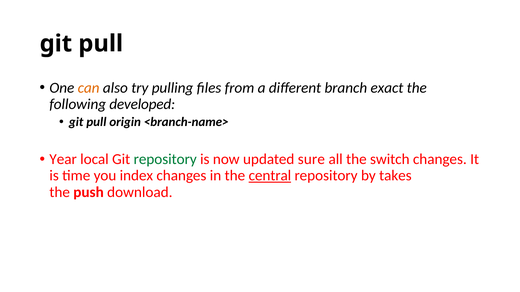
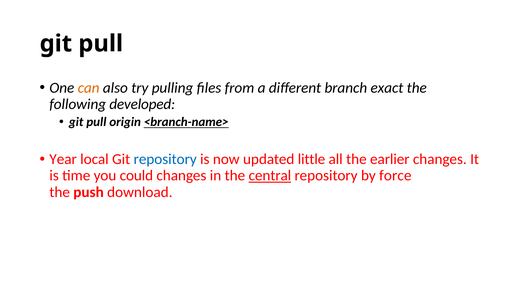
<branch-name> underline: none -> present
repository at (165, 160) colour: green -> blue
sure: sure -> little
switch: switch -> earlier
index: index -> could
takes: takes -> force
